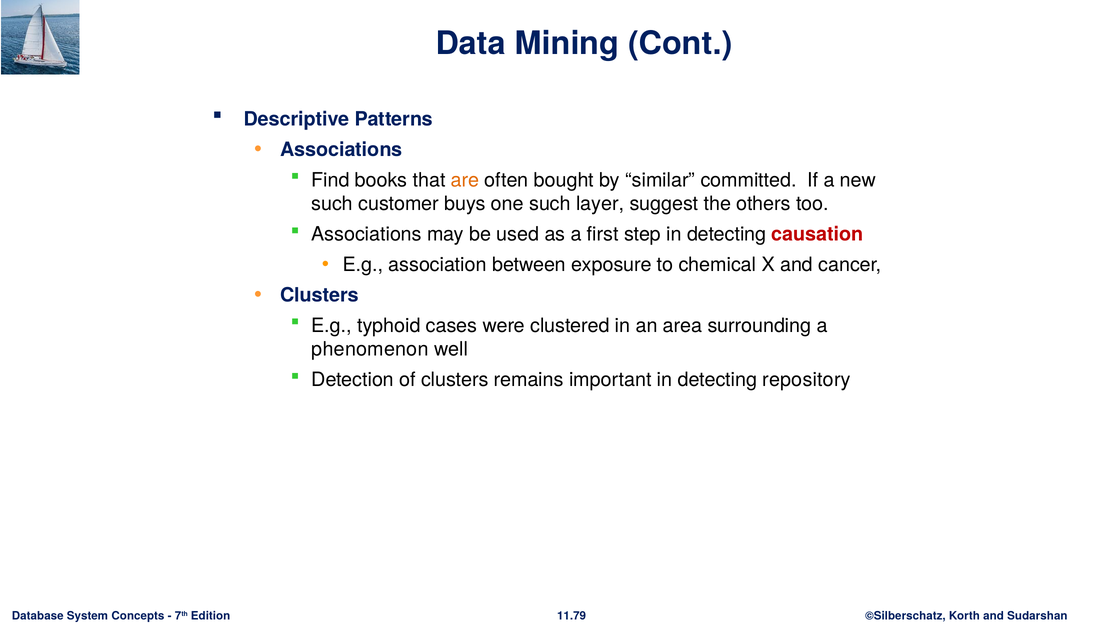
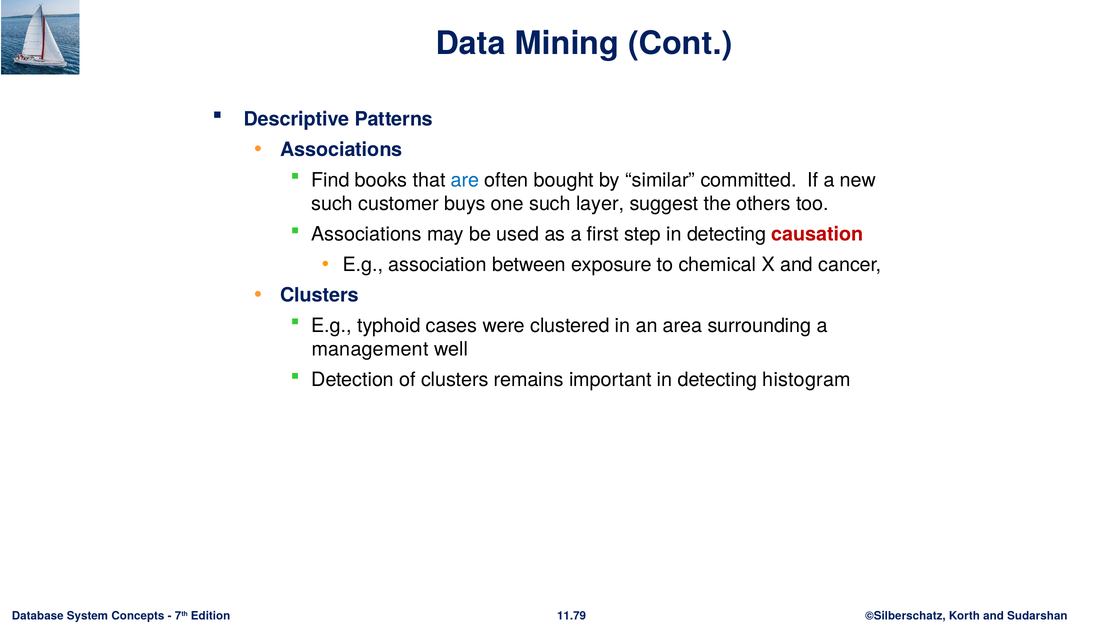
are colour: orange -> blue
phenomenon: phenomenon -> management
repository: repository -> histogram
